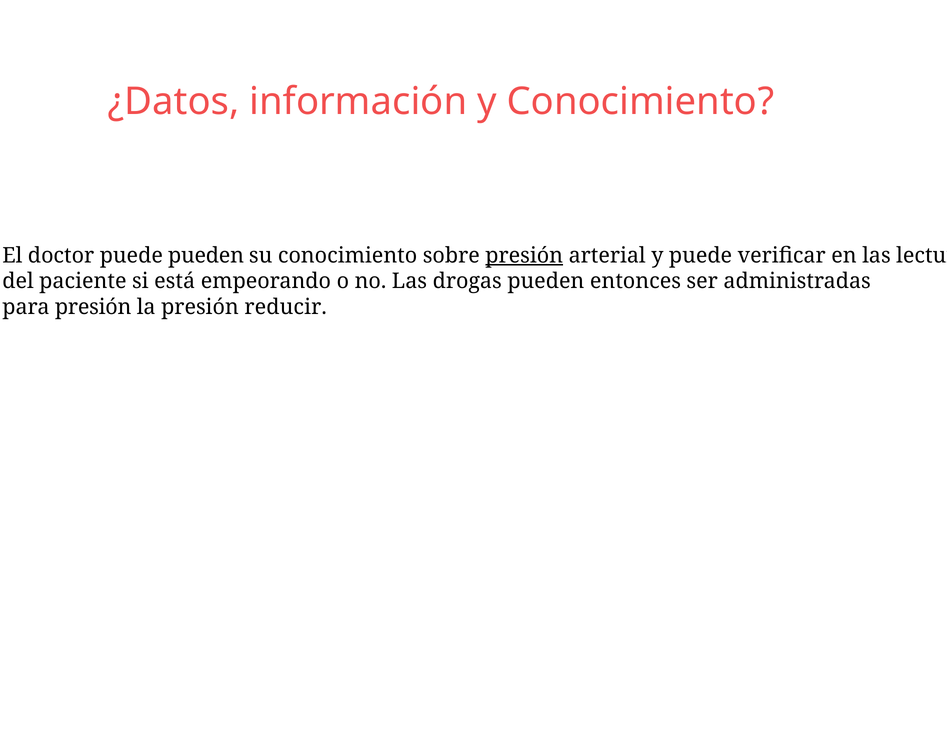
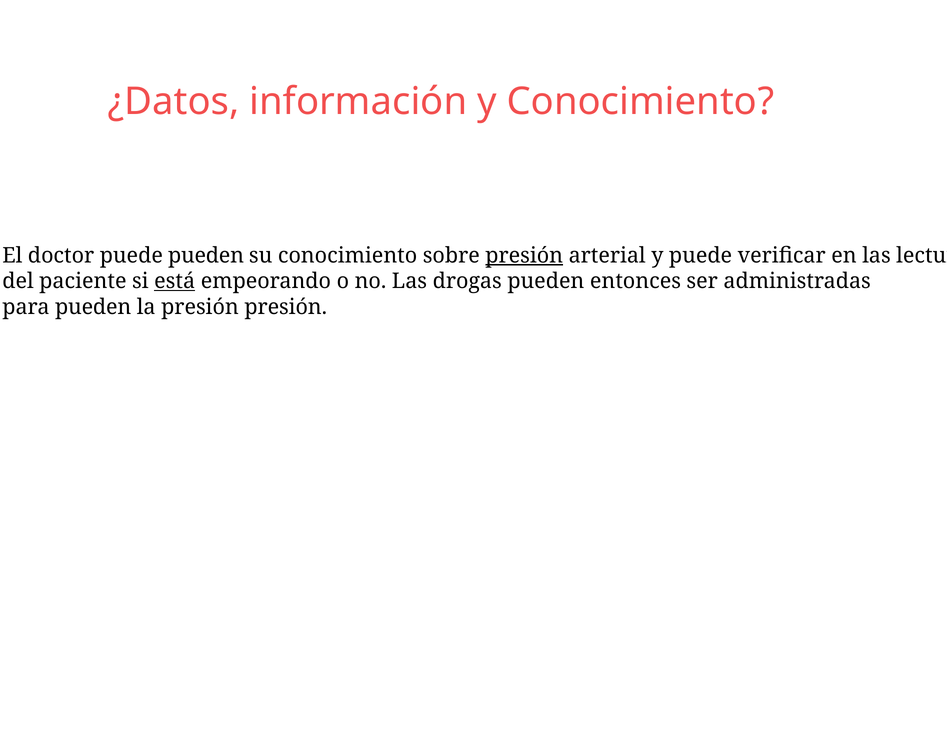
está underline: none -> present
para presión: presión -> pueden
presión reducir: reducir -> presión
